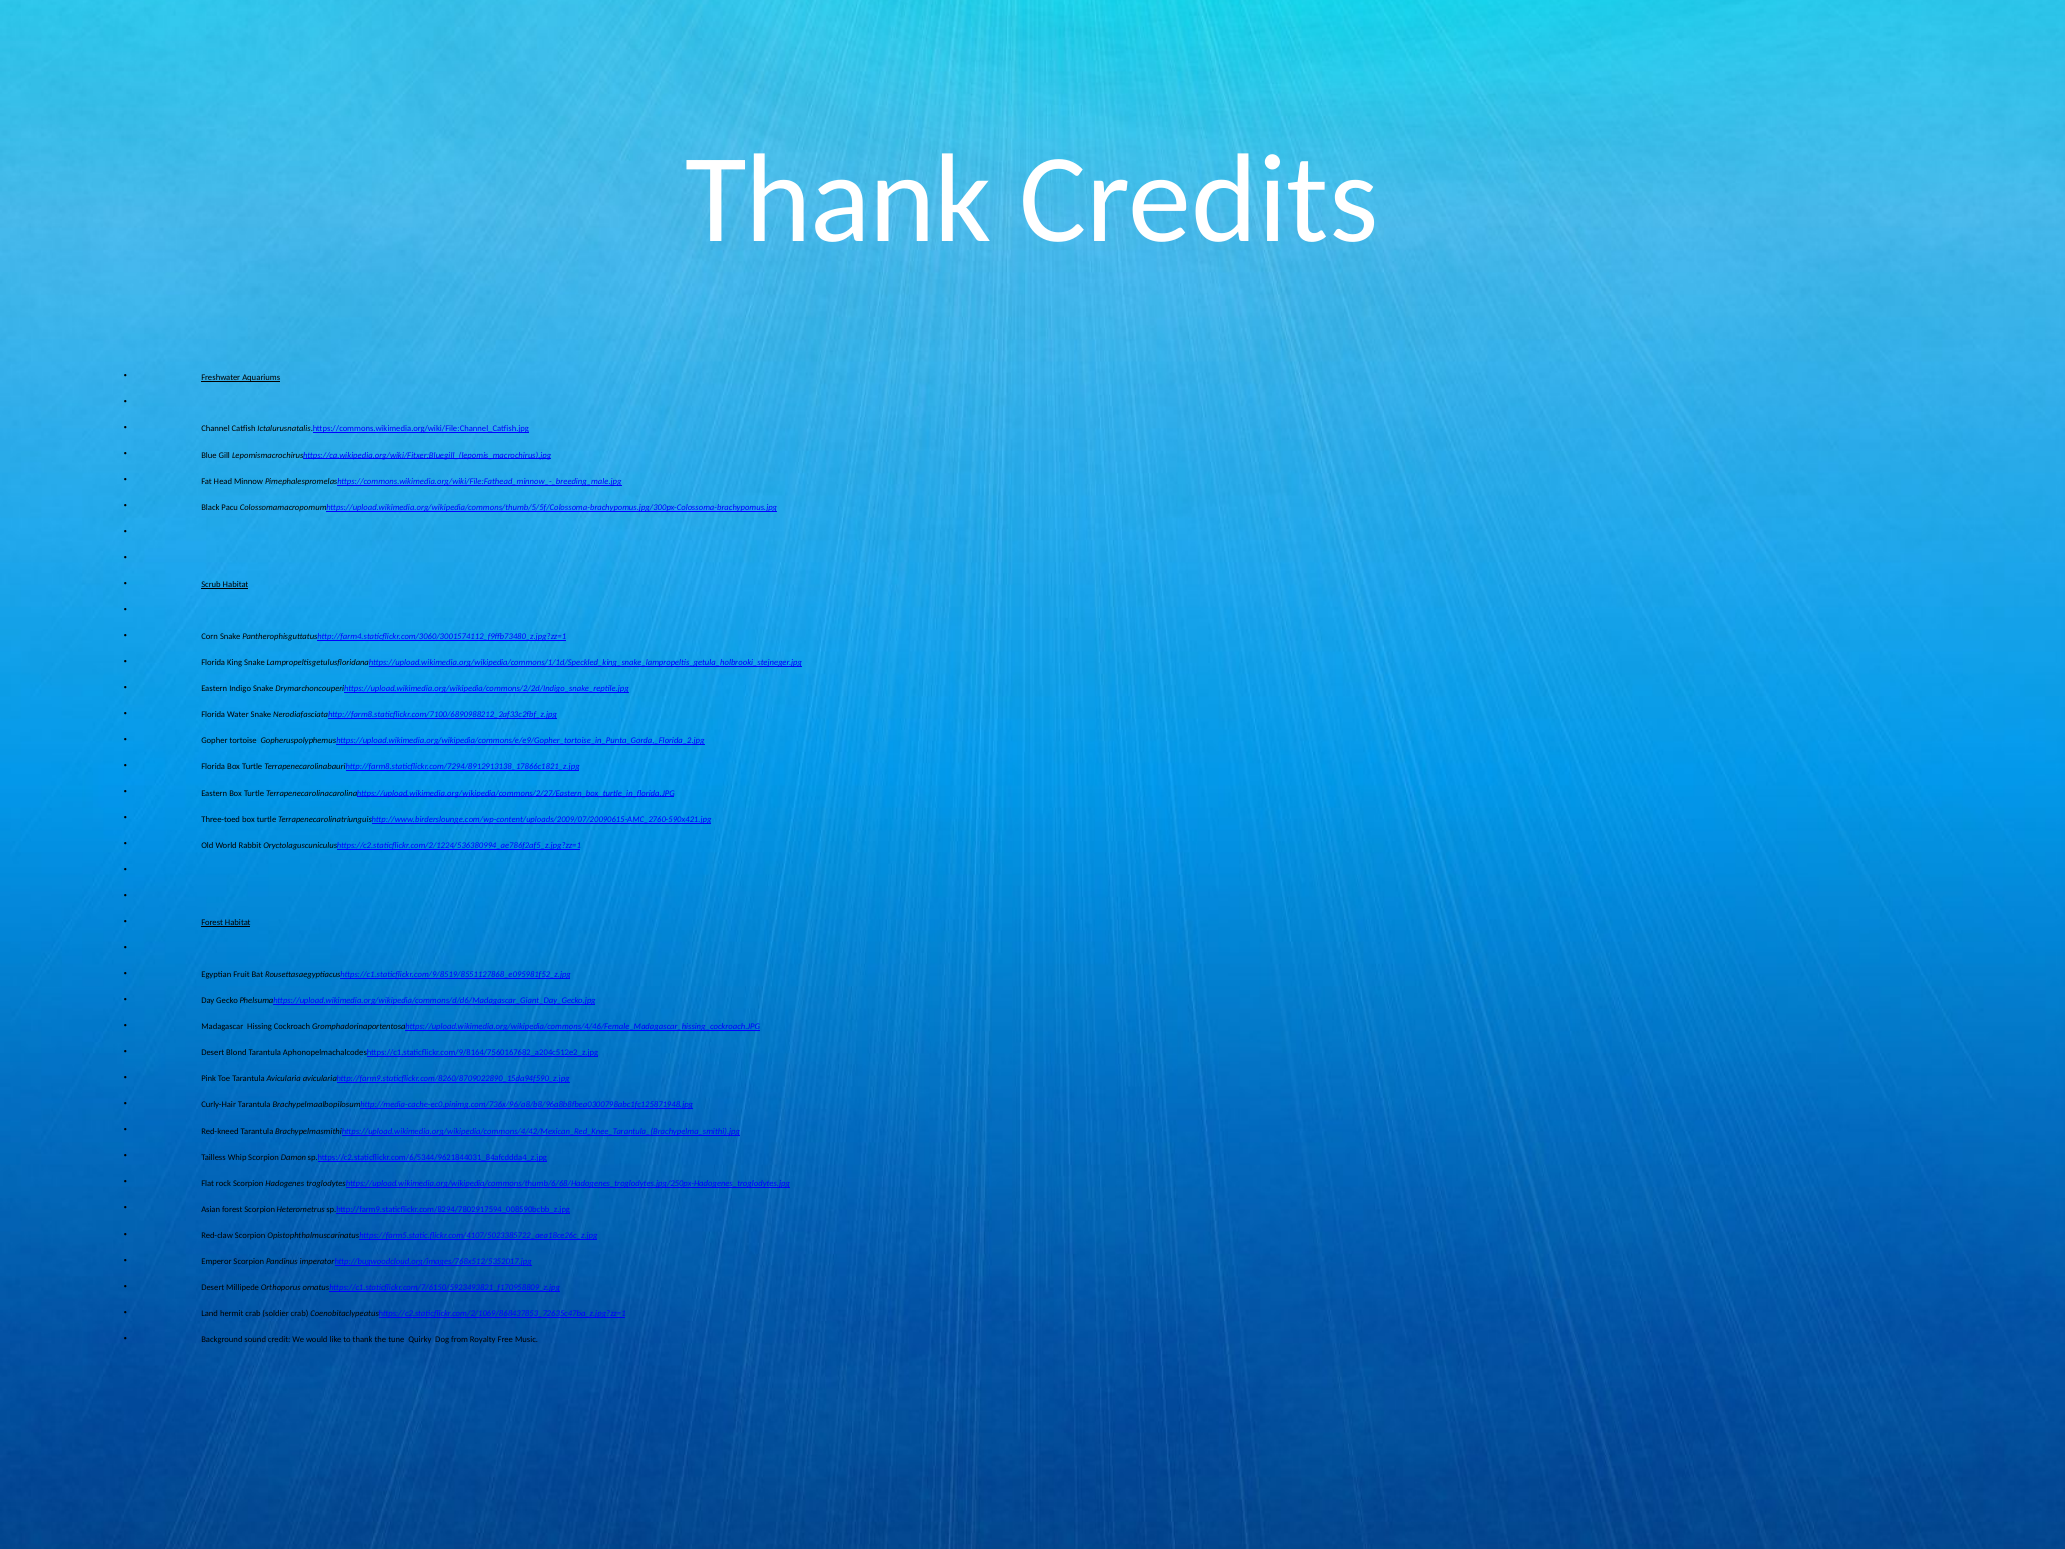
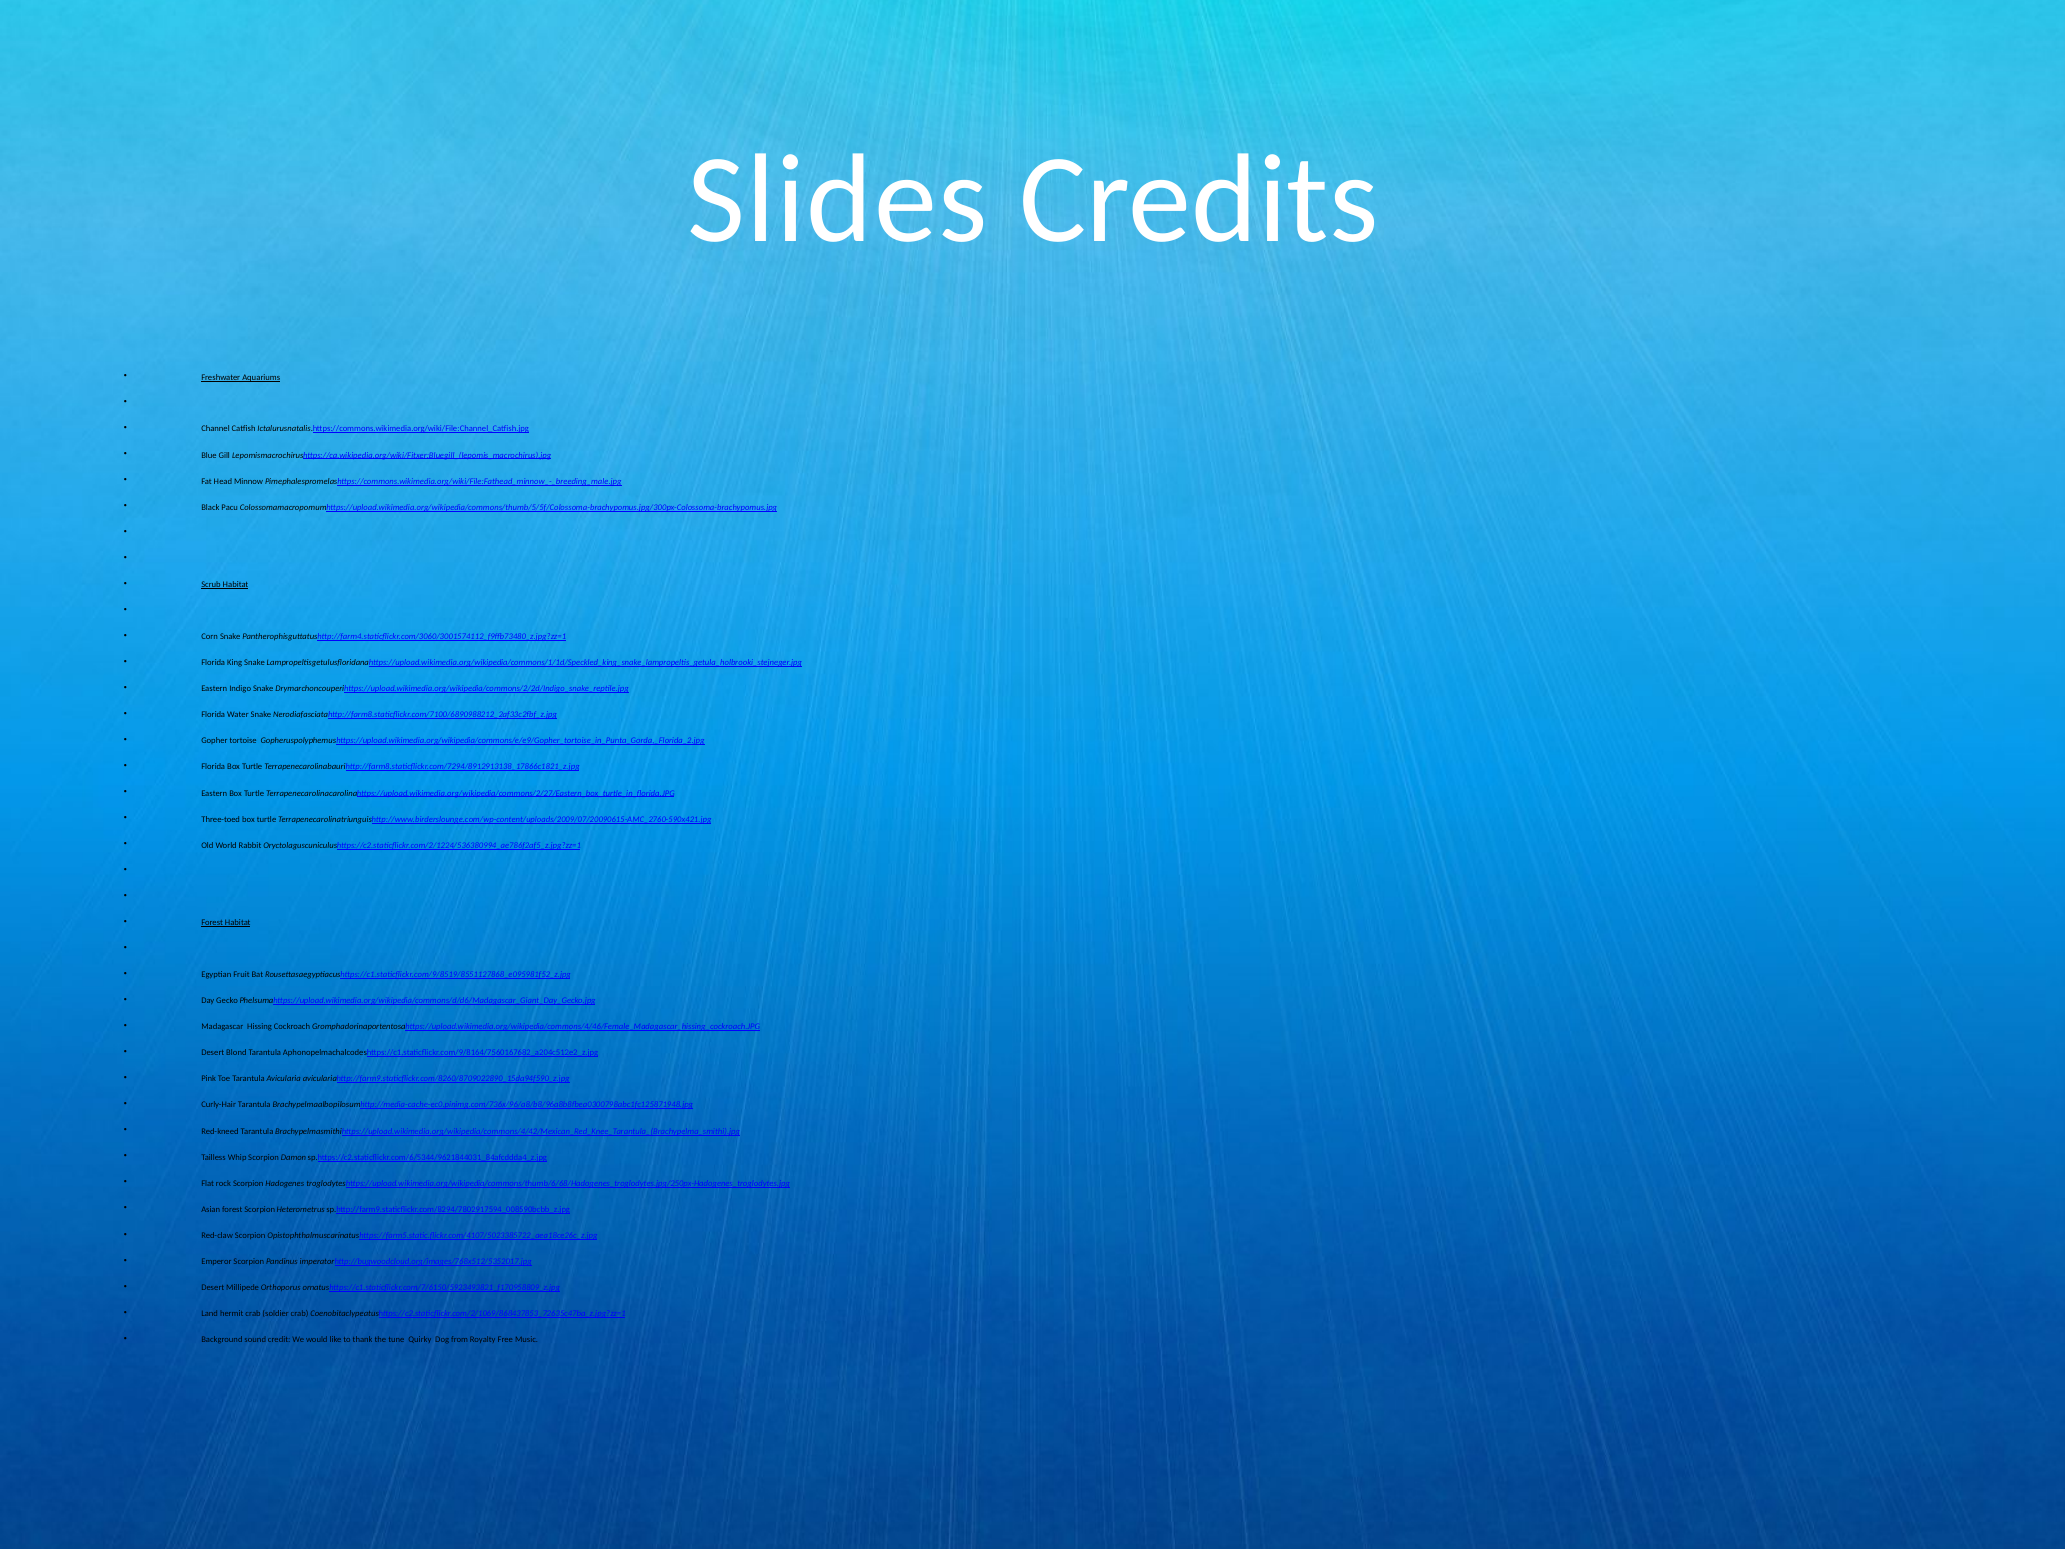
Thank at (839, 200): Thank -> Slides
